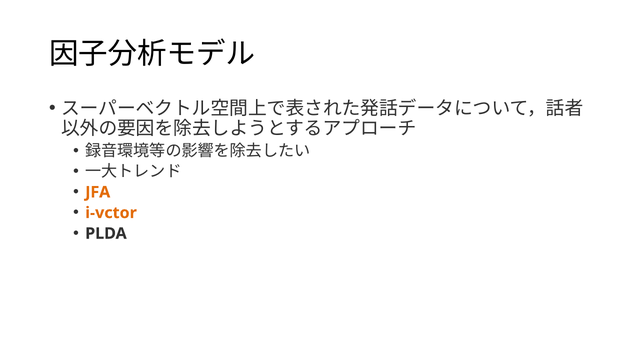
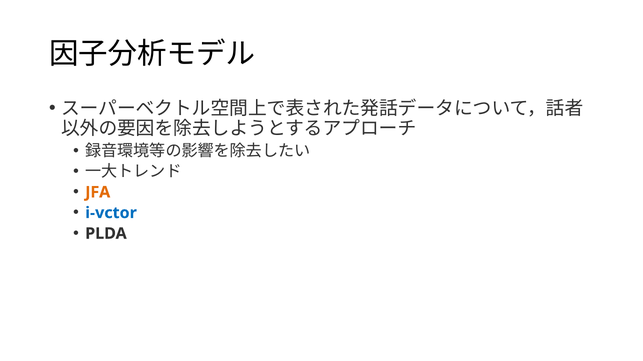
i-vctor colour: orange -> blue
